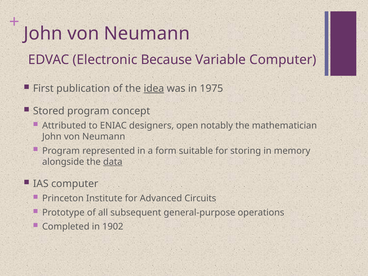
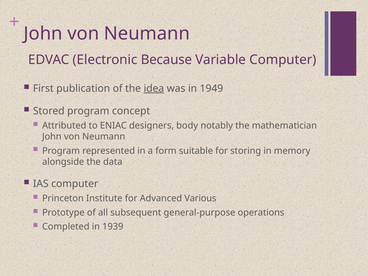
1975: 1975 -> 1949
open: open -> body
data underline: present -> none
Circuits: Circuits -> Various
1902: 1902 -> 1939
